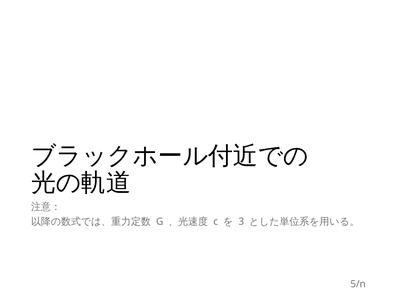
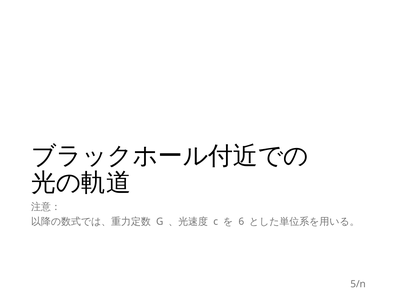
3: 3 -> 6
